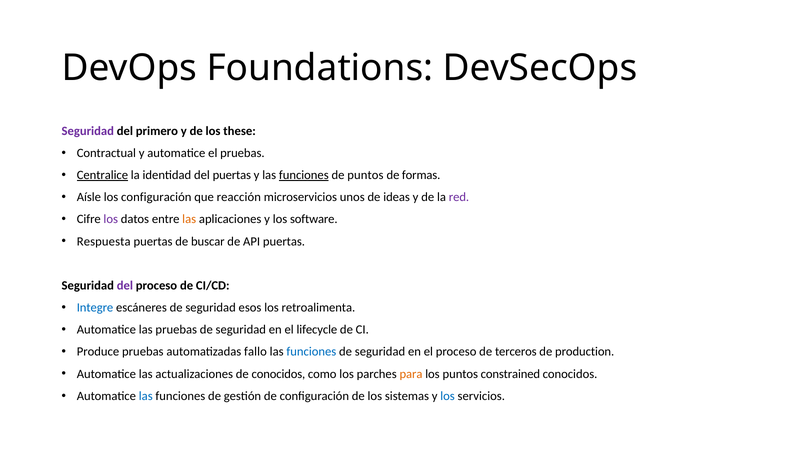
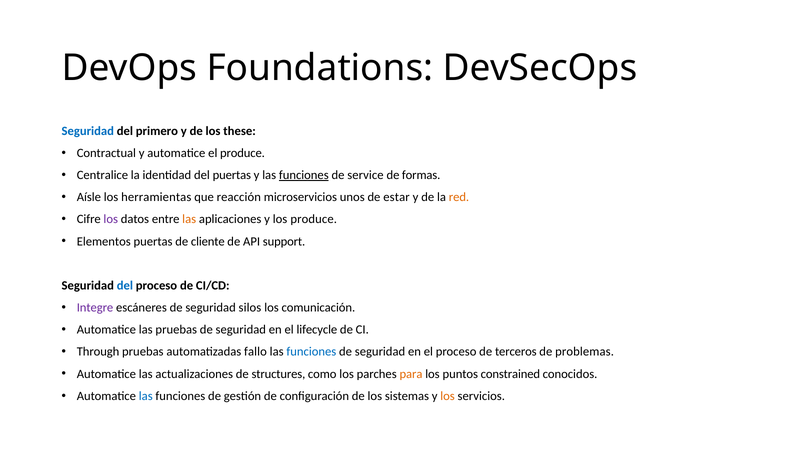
Seguridad at (88, 131) colour: purple -> blue
el pruebas: pruebas -> produce
Centralice underline: present -> none
de puntos: puntos -> service
los configuración: configuración -> herramientas
ideas: ideas -> estar
red colour: purple -> orange
los software: software -> produce
Respuesta: Respuesta -> Elementos
buscar: buscar -> cliente
API puertas: puertas -> support
del at (125, 285) colour: purple -> blue
Integre colour: blue -> purple
esos: esos -> silos
retroalimenta: retroalimenta -> comunicación
Produce: Produce -> Through
production: production -> problemas
de conocidos: conocidos -> structures
los at (448, 396) colour: blue -> orange
